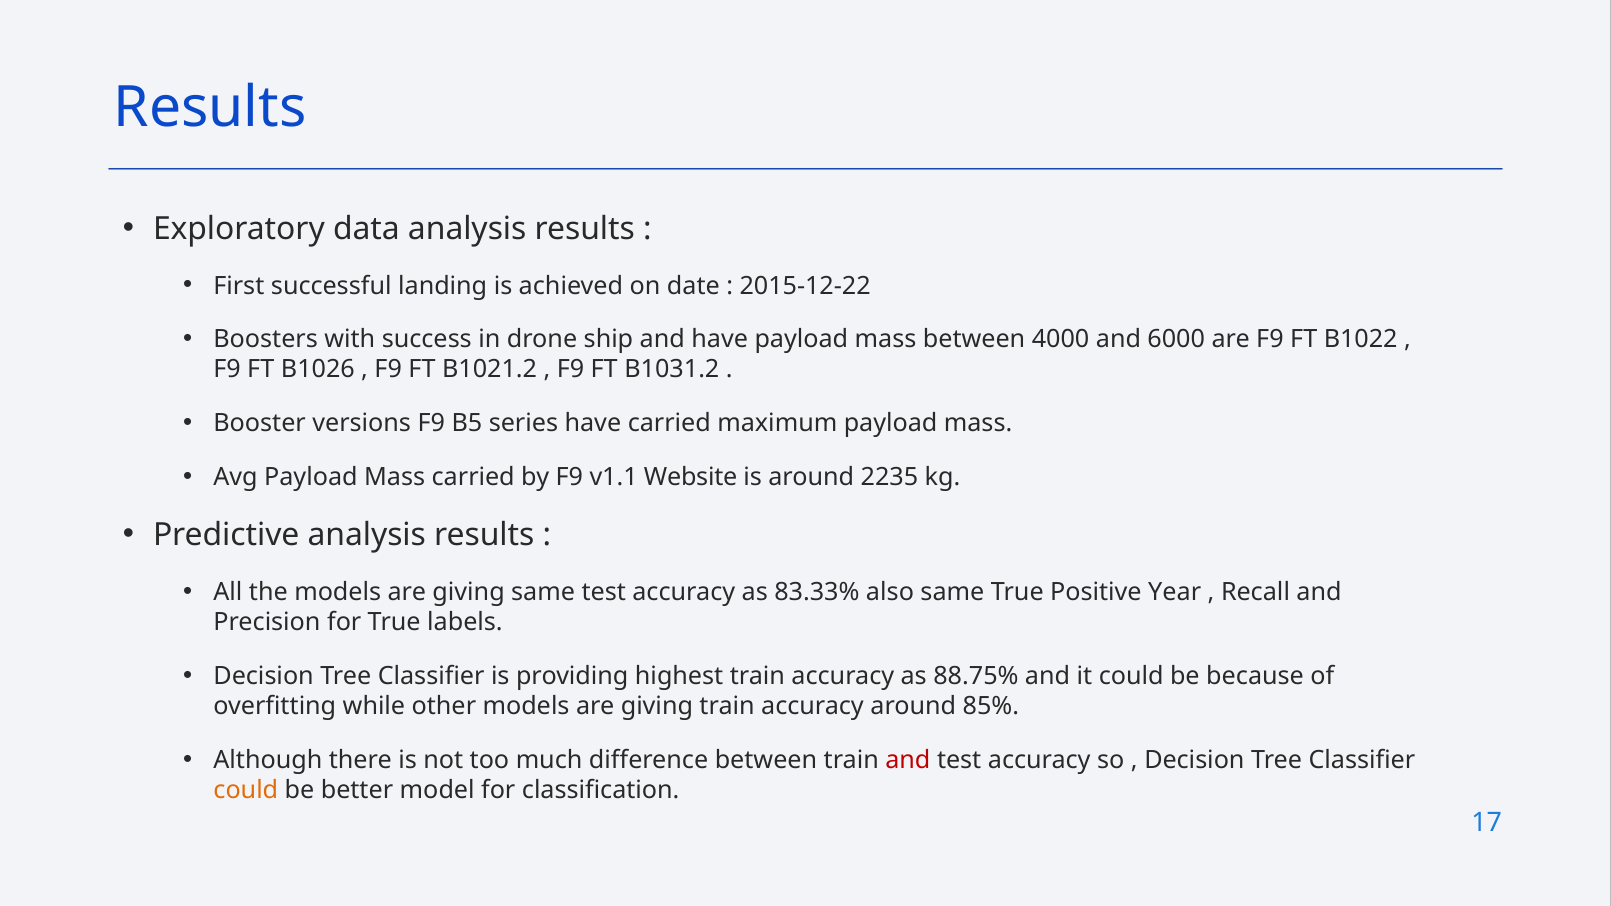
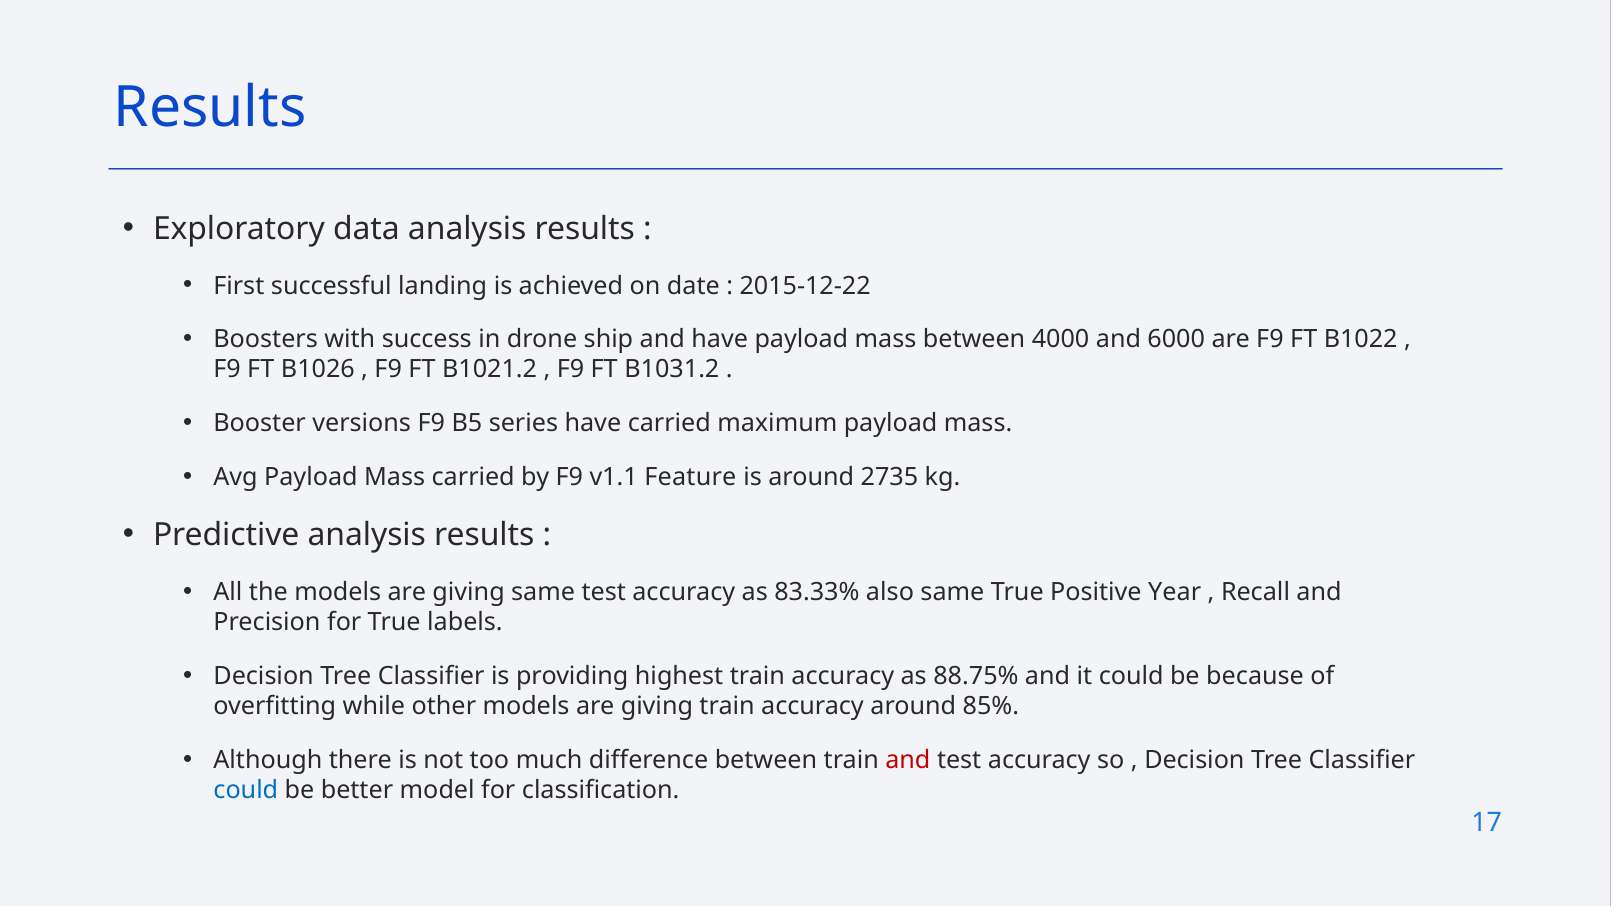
Website: Website -> Feature
2235: 2235 -> 2735
could at (246, 791) colour: orange -> blue
